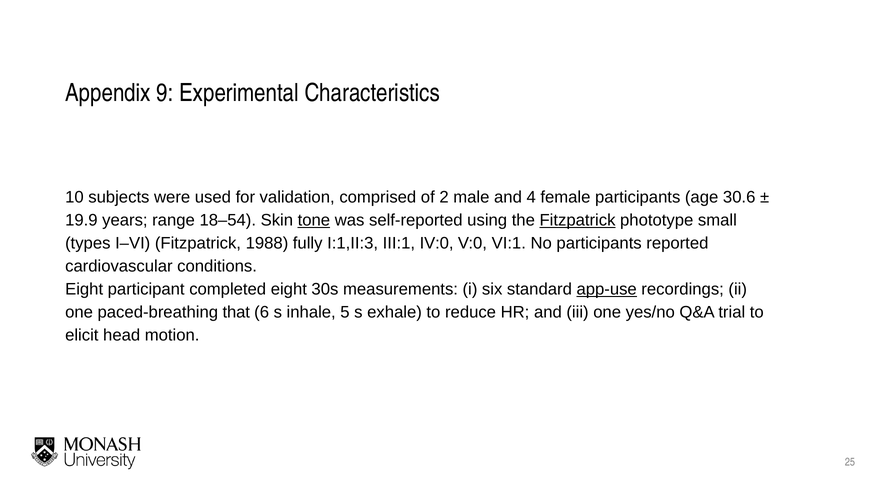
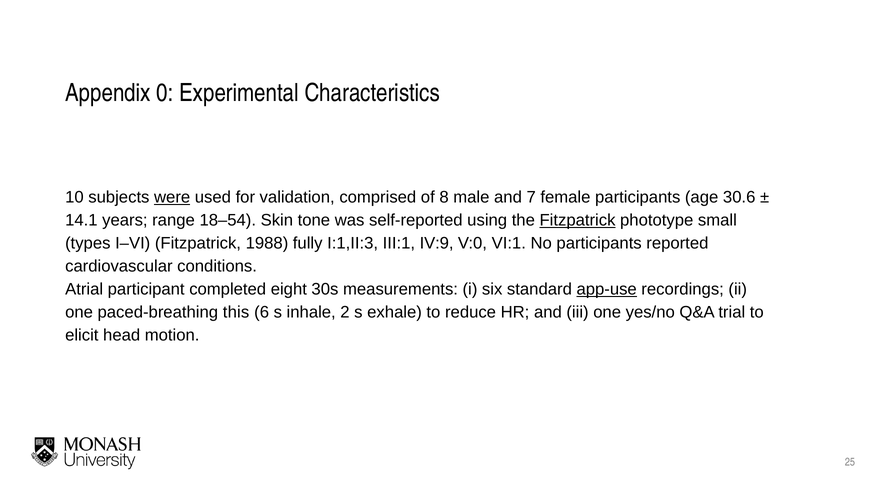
9: 9 -> 0
were underline: none -> present
2: 2 -> 8
4: 4 -> 7
19.9: 19.9 -> 14.1
tone underline: present -> none
IV:0: IV:0 -> IV:9
Eight at (84, 289): Eight -> Atrial
that: that -> this
5: 5 -> 2
